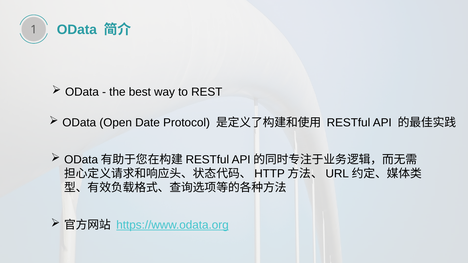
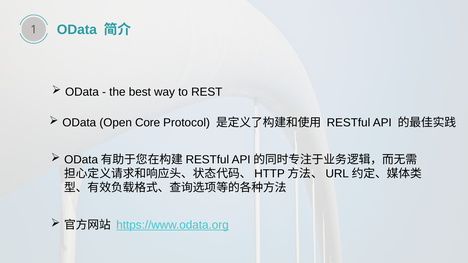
Date: Date -> Core
